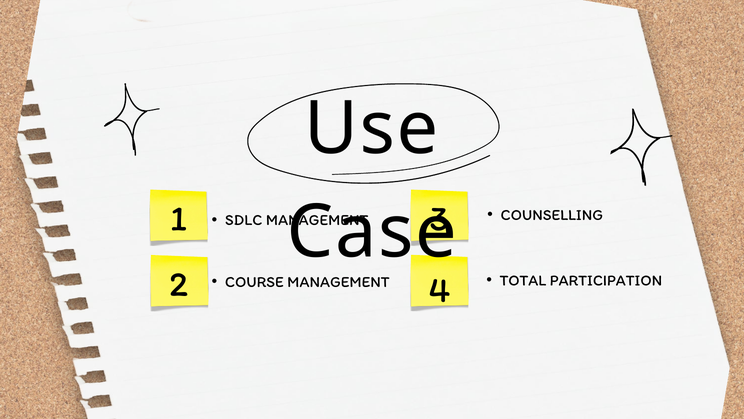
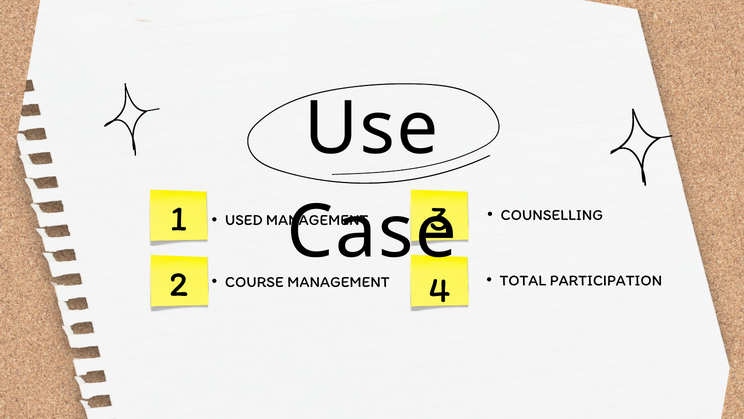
SDLC: SDLC -> USED
